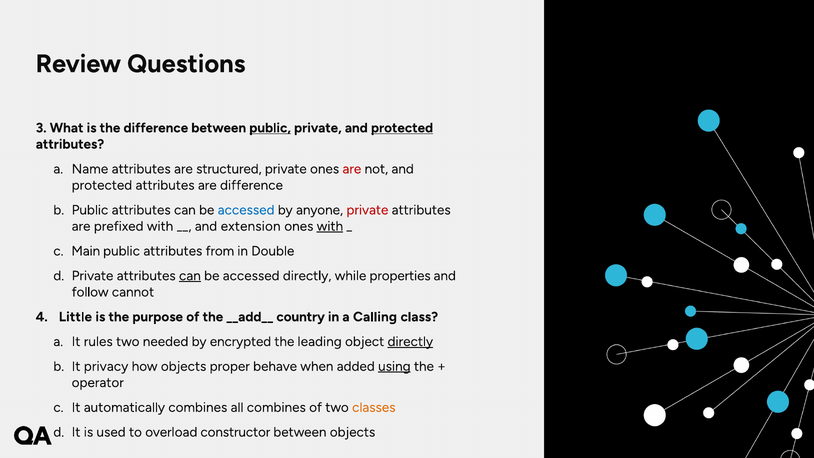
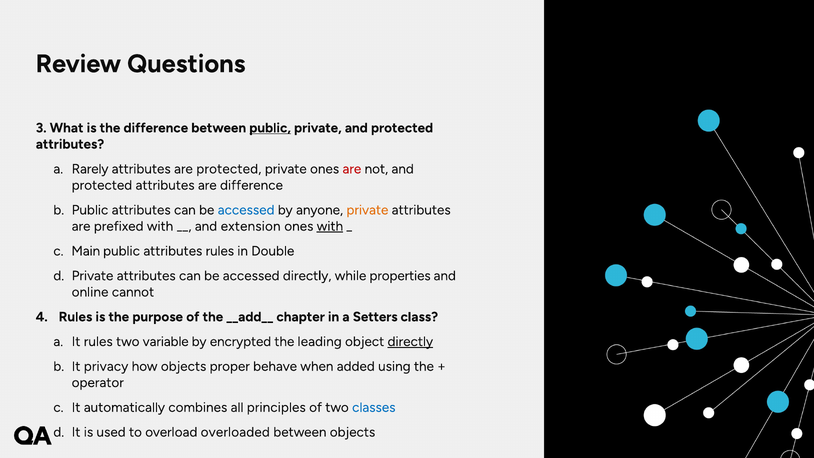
protected at (402, 128) underline: present -> none
Name: Name -> Rarely
are structured: structured -> protected
private at (367, 210) colour: red -> orange
attributes from: from -> rules
can at (190, 276) underline: present -> none
follow: follow -> online
Little at (75, 317): Little -> Rules
country: country -> chapter
Calling: Calling -> Setters
needed: needed -> variable
using underline: present -> none
all combines: combines -> principles
classes colour: orange -> blue
constructor: constructor -> overloaded
